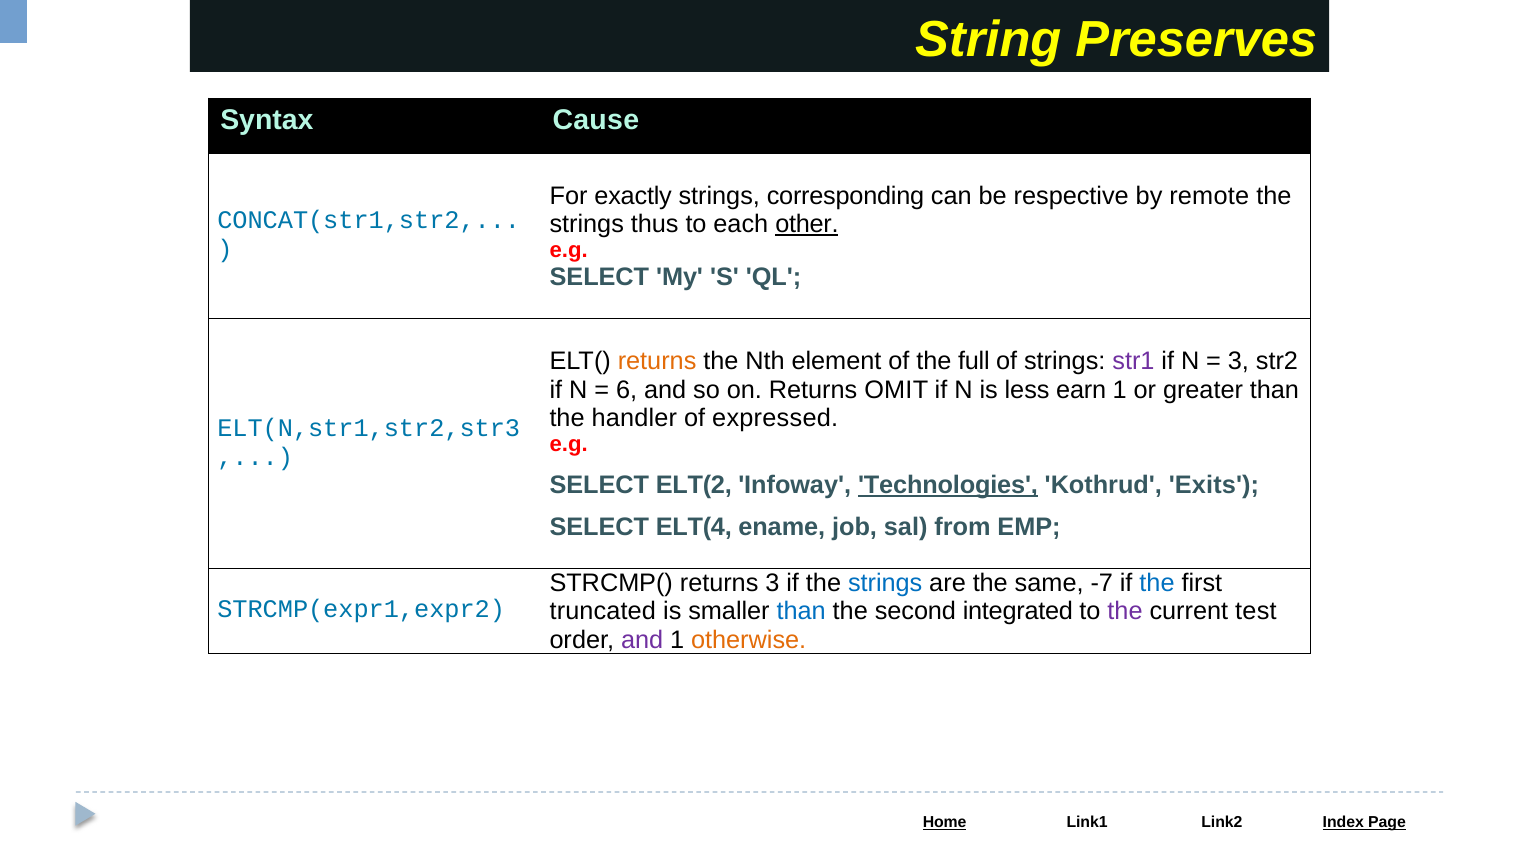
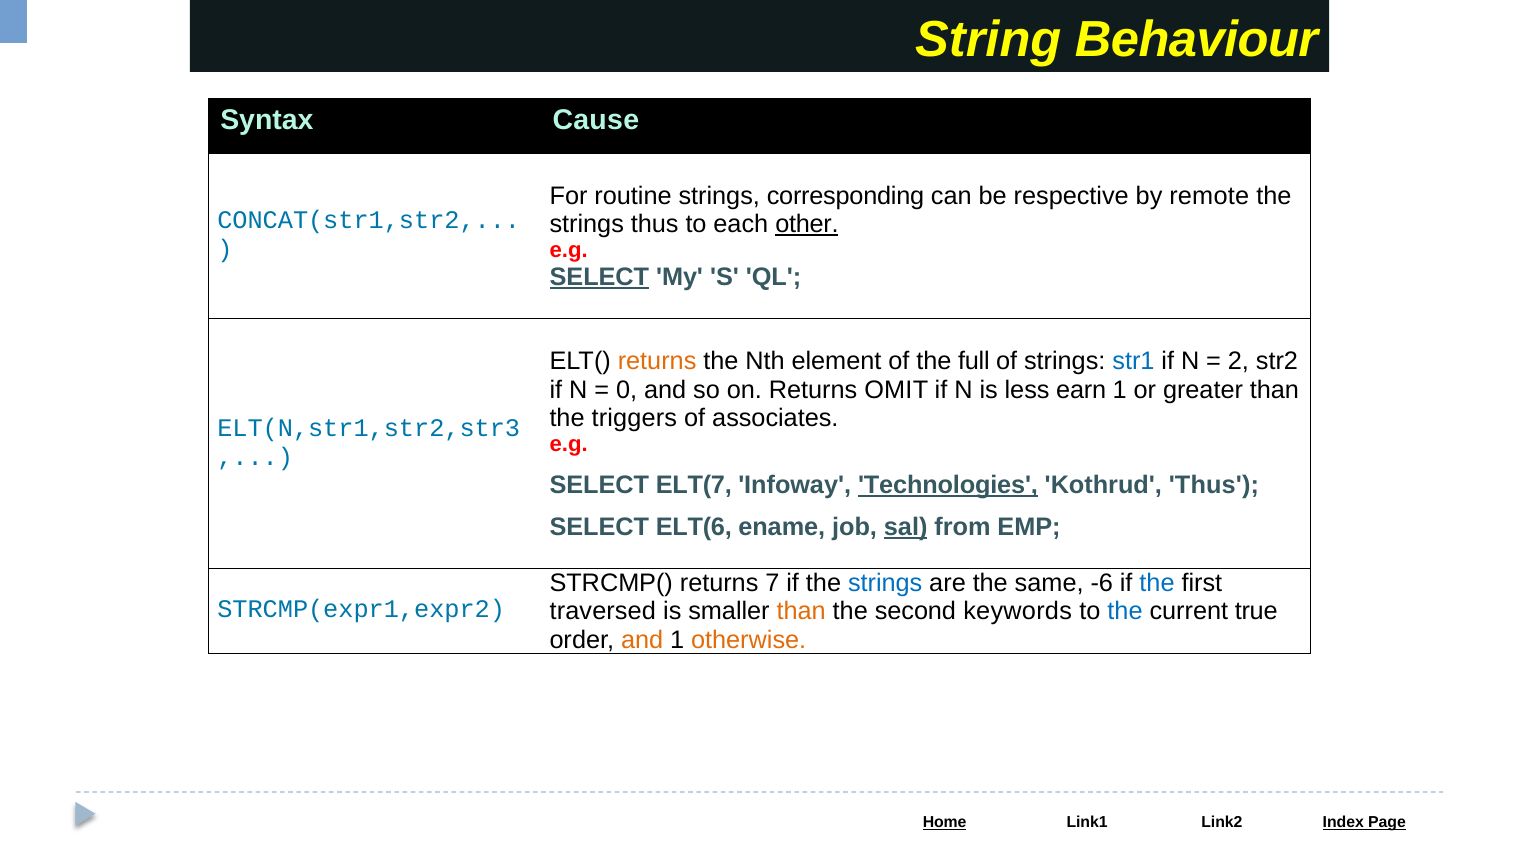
Preserves: Preserves -> Behaviour
exactly: exactly -> routine
SELECT at (599, 277) underline: none -> present
str1 colour: purple -> blue
3 at (1238, 361): 3 -> 2
6: 6 -> 0
handler: handler -> triggers
expressed: expressed -> associates
ELT(2: ELT(2 -> ELT(7
Kothrud Exits: Exits -> Thus
ELT(4: ELT(4 -> ELT(6
sal underline: none -> present
returns 3: 3 -> 7
-7: -7 -> -6
truncated: truncated -> traversed
than at (801, 611) colour: blue -> orange
integrated: integrated -> keywords
the at (1125, 611) colour: purple -> blue
test: test -> true
and at (642, 639) colour: purple -> orange
